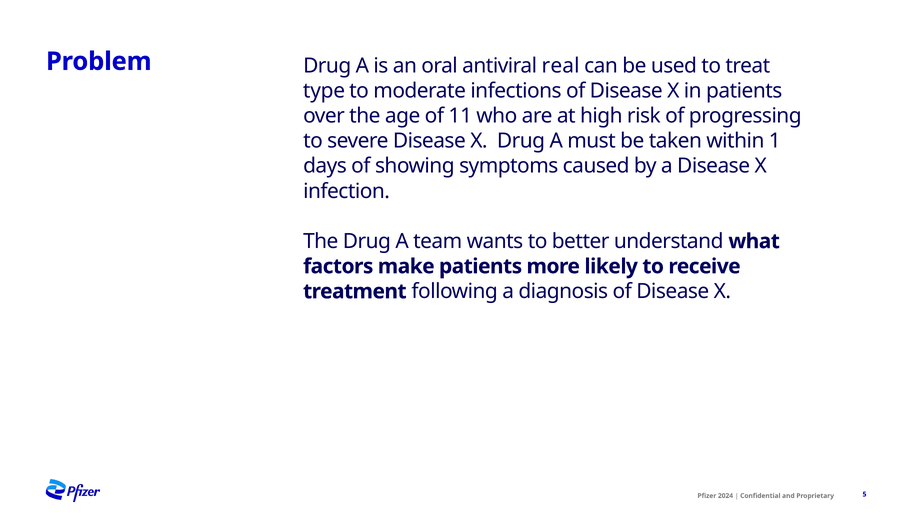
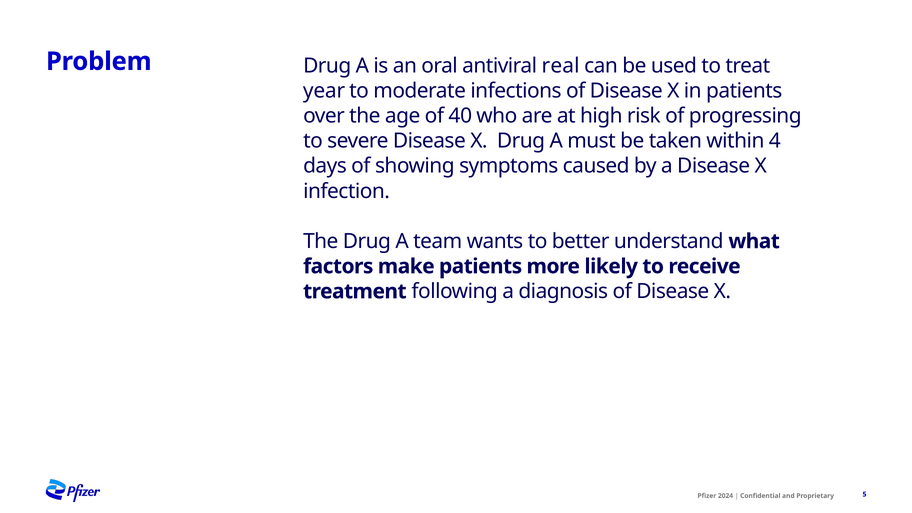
type: type -> year
11: 11 -> 40
1: 1 -> 4
